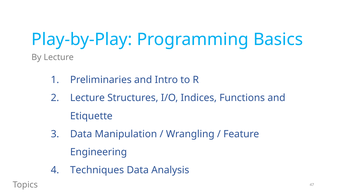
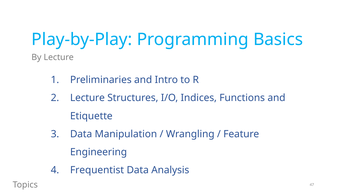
Techniques: Techniques -> Frequentist
